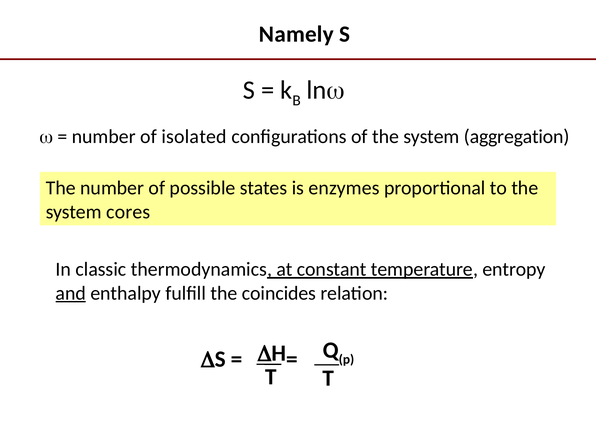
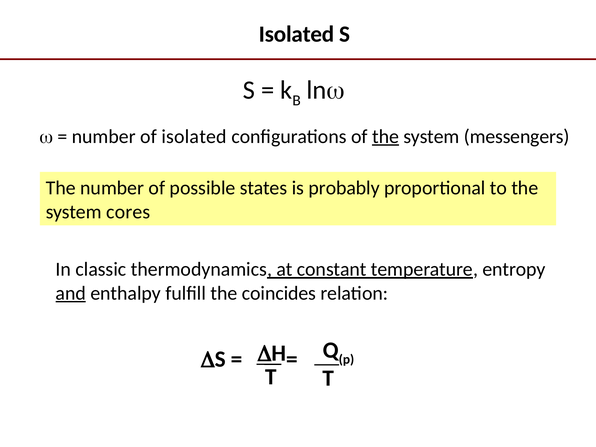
Namely at (296, 34): Namely -> Isolated
the at (386, 136) underline: none -> present
aggregation: aggregation -> messengers
enzymes: enzymes -> probably
